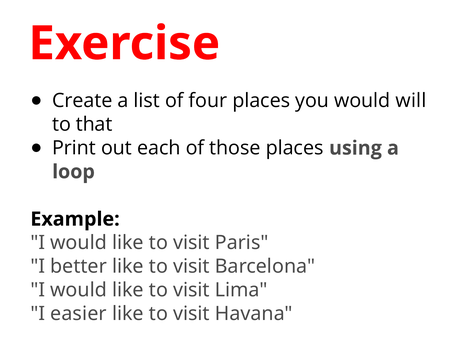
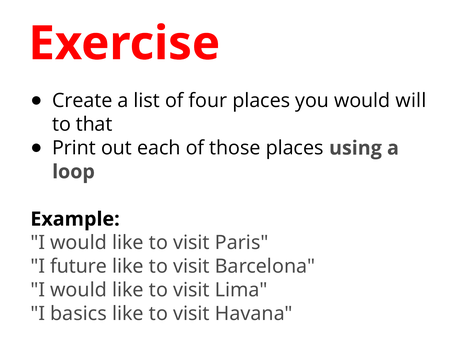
better: better -> future
easier: easier -> basics
